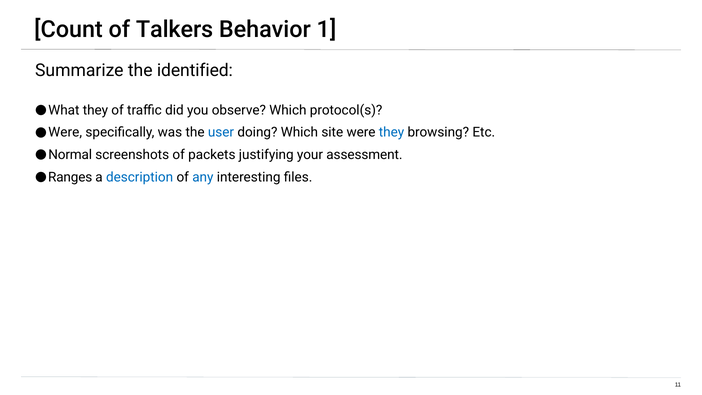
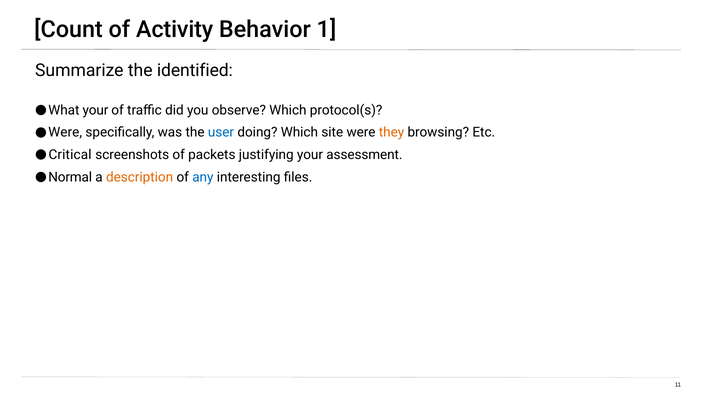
Talkers: Talkers -> Activity
What they: they -> your
they at (392, 132) colour: blue -> orange
Normal: Normal -> Critical
Ranges: Ranges -> Normal
description colour: blue -> orange
